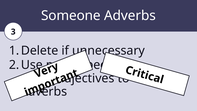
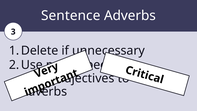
Someone: Someone -> Sentence
